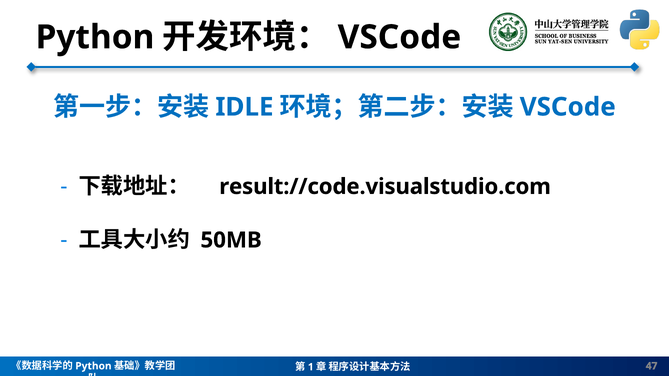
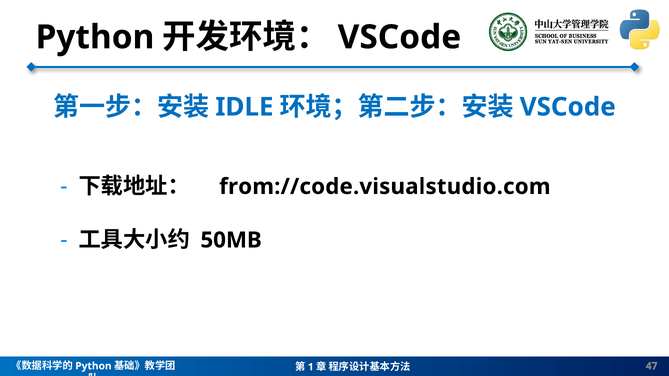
result://code.visualstudio.com: result://code.visualstudio.com -> from://code.visualstudio.com
